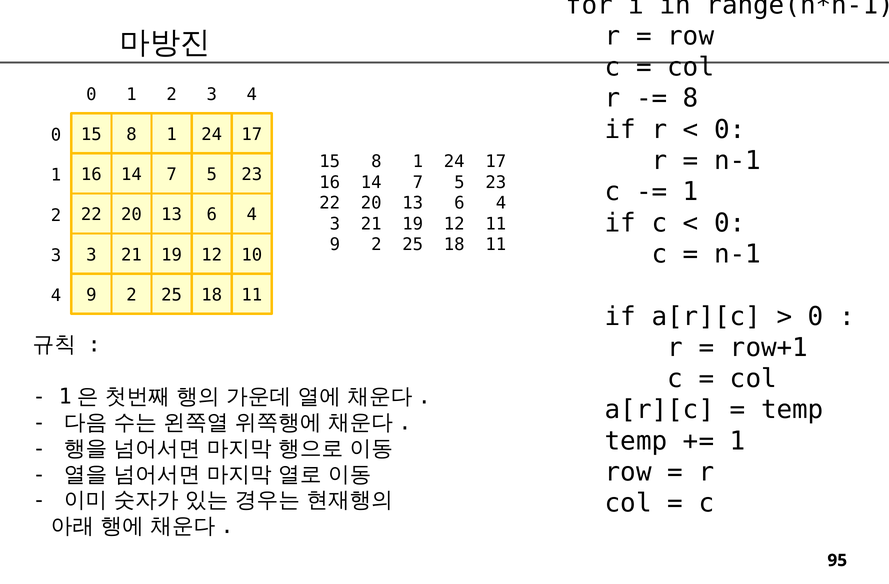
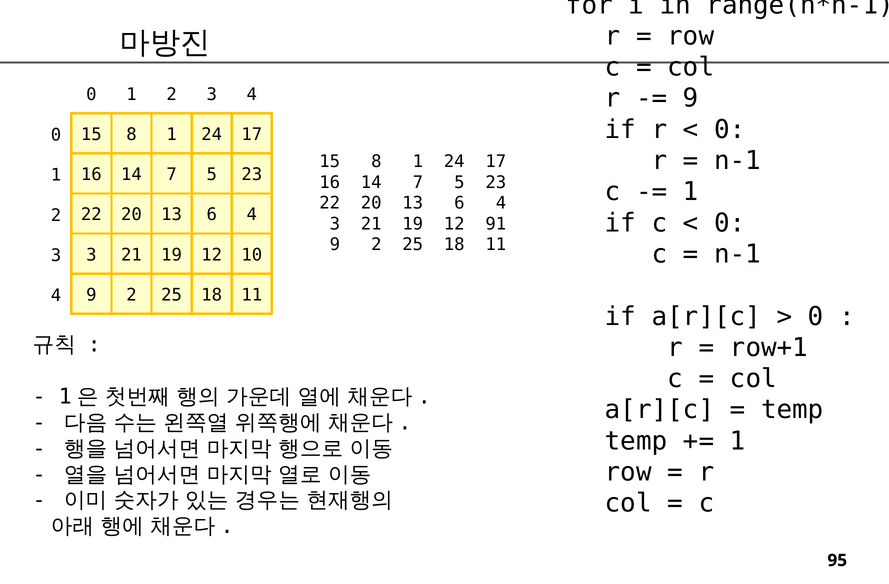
8 at (691, 98): 8 -> 9
12 11: 11 -> 91
